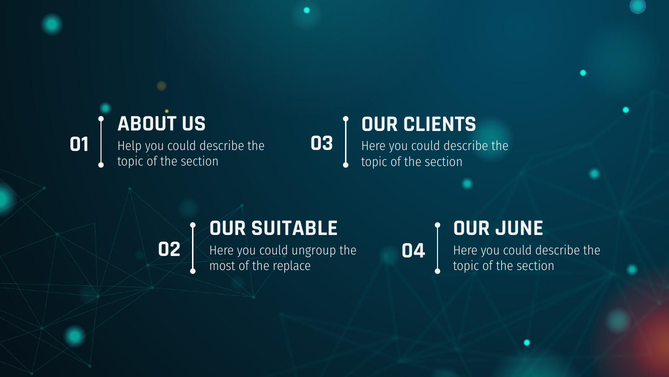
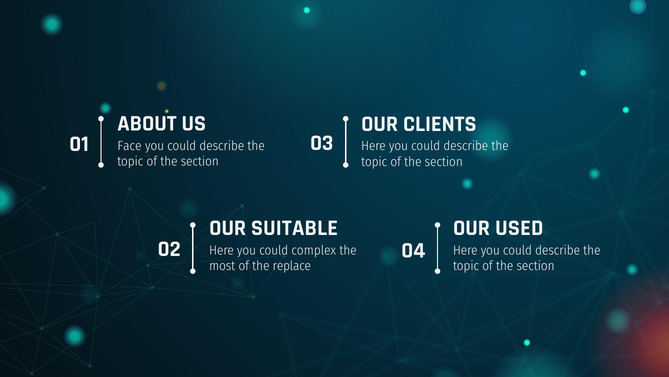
Help: Help -> Face
JUNE: JUNE -> USED
ungroup: ungroup -> complex
